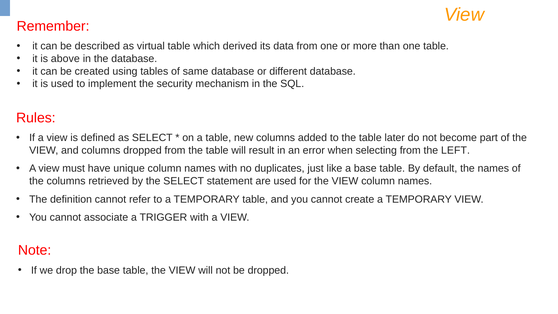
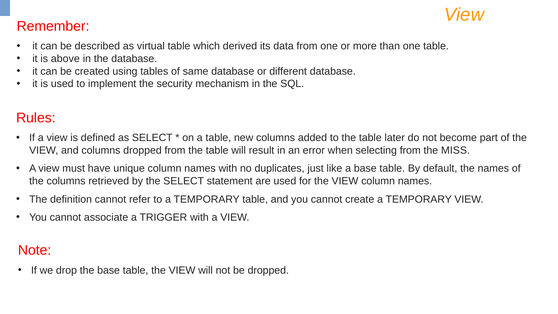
LEFT: LEFT -> MISS
